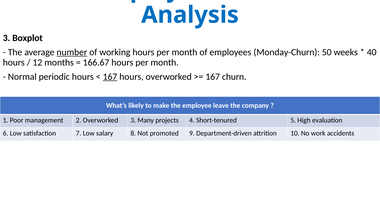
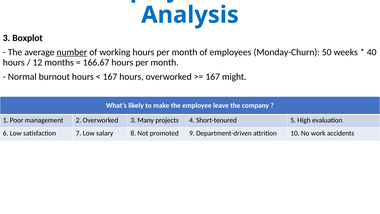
periodic: periodic -> burnout
167 at (110, 77) underline: present -> none
167 churn: churn -> might
